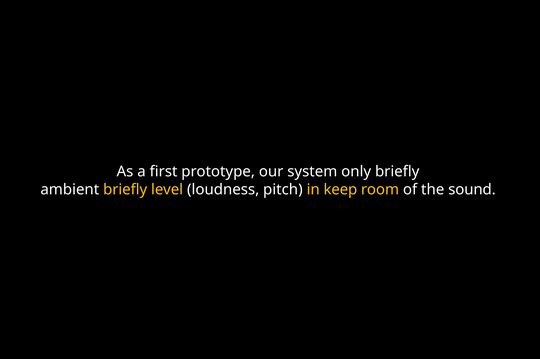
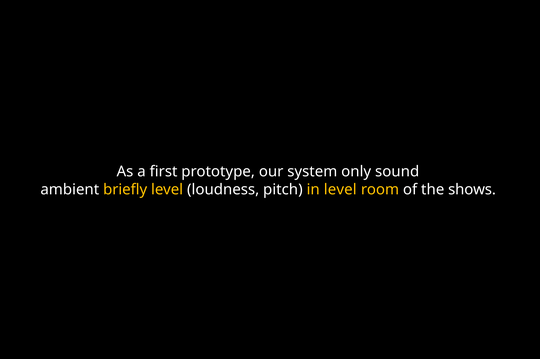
only briefly: briefly -> sound
in keep: keep -> level
sound: sound -> shows
